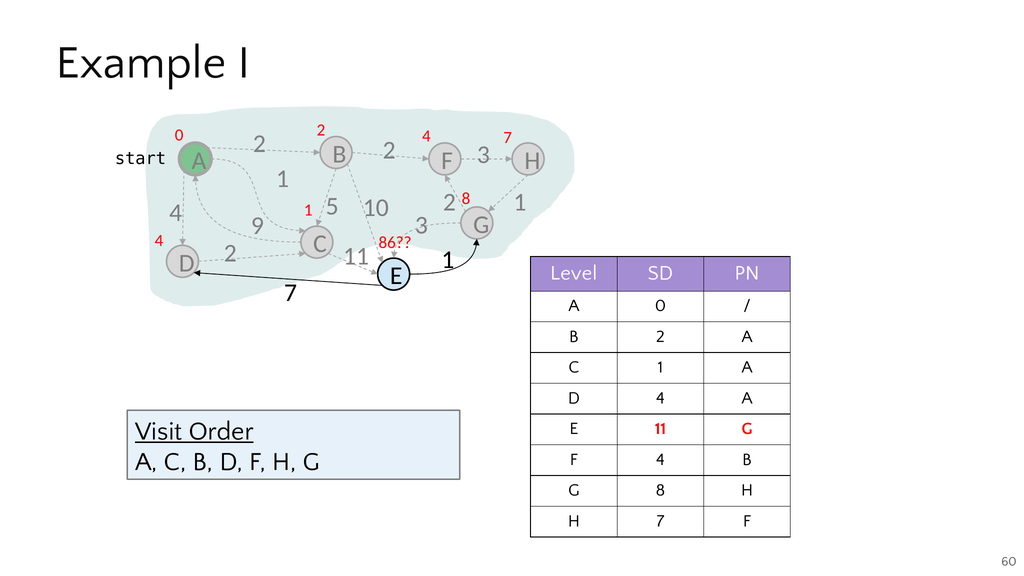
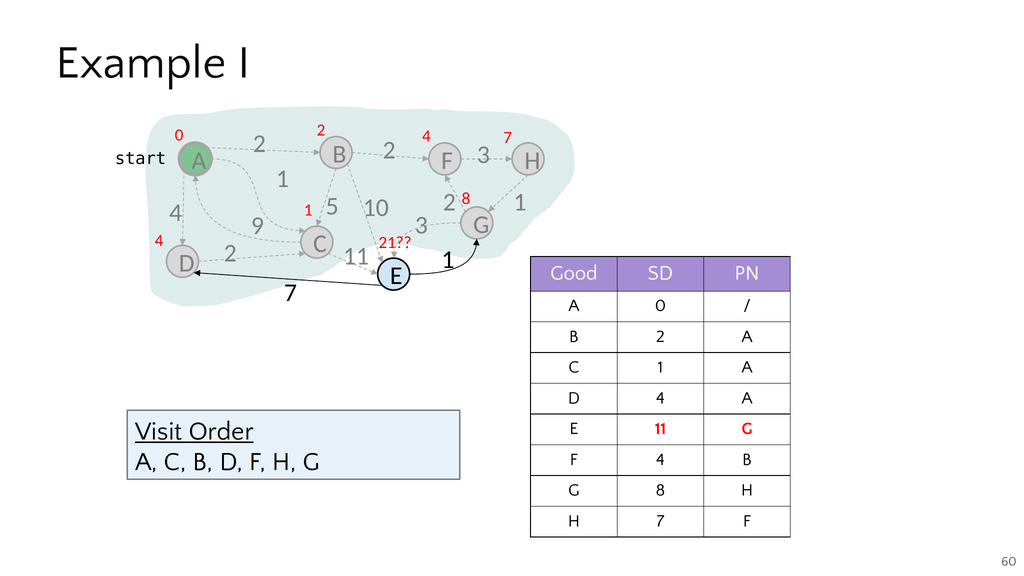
86: 86 -> 21
Level: Level -> Good
